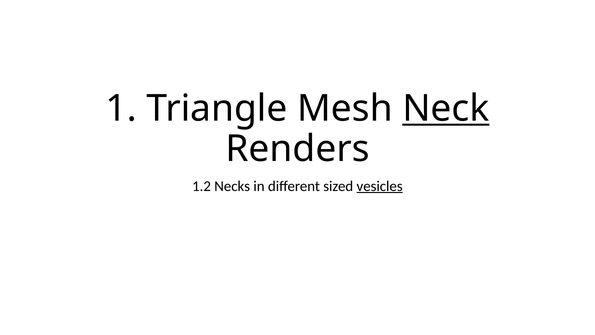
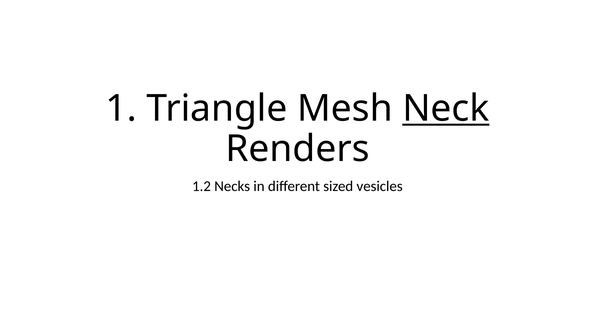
vesicles underline: present -> none
